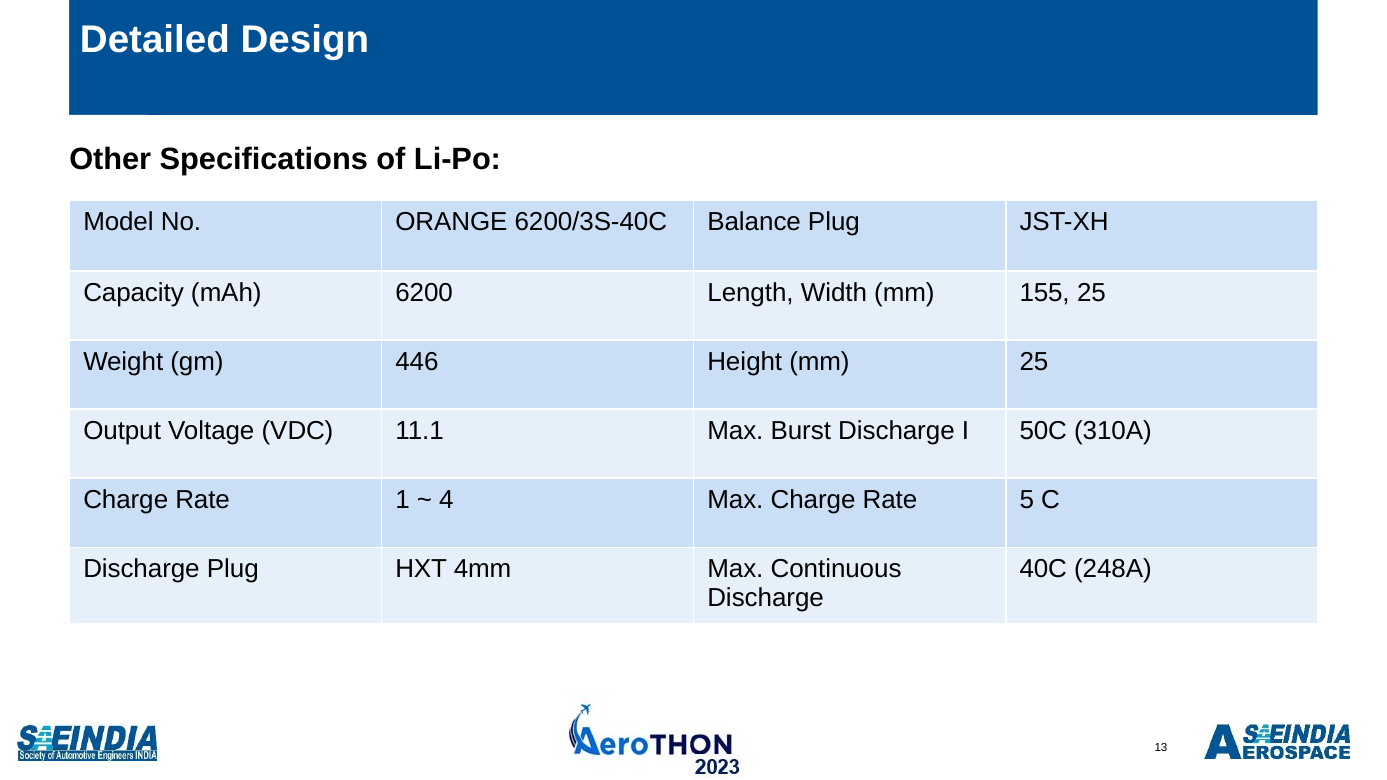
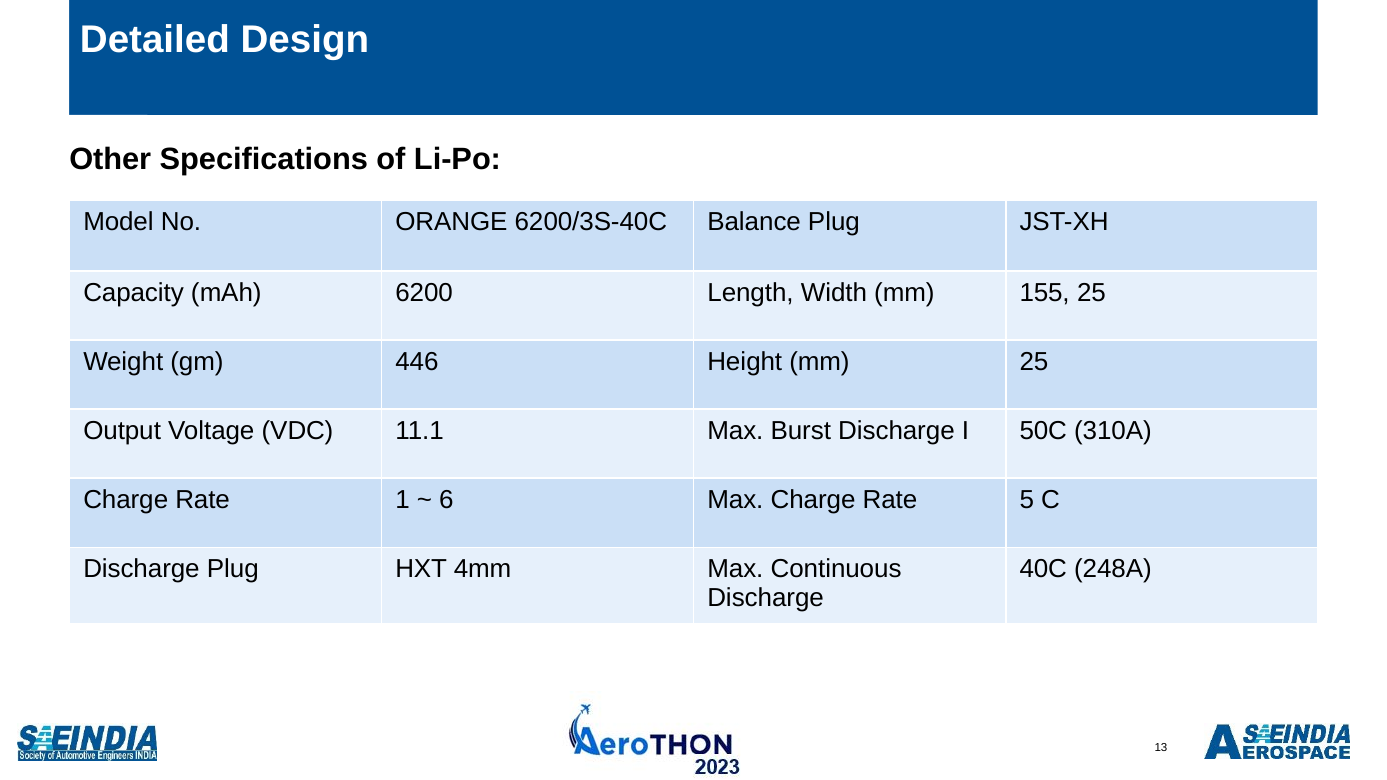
4: 4 -> 6
